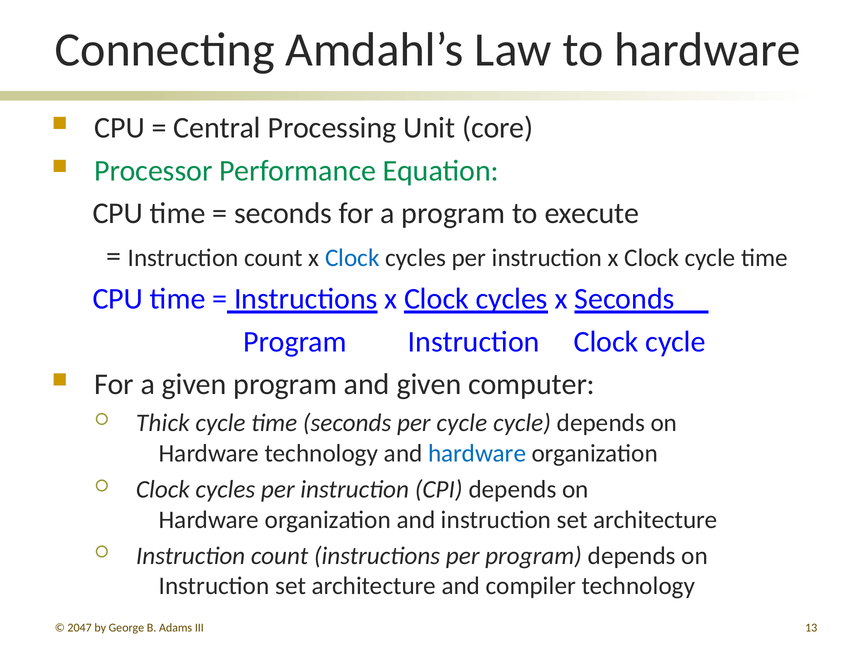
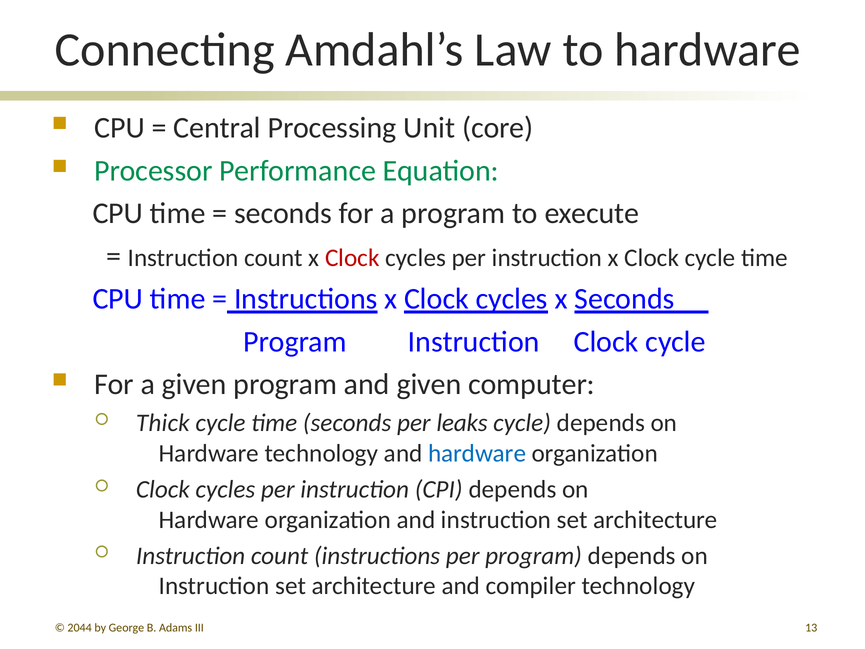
Clock at (352, 258) colour: blue -> red
per cycle: cycle -> leaks
2047: 2047 -> 2044
